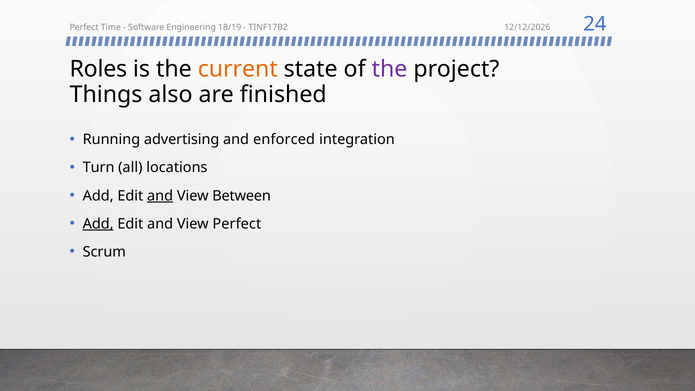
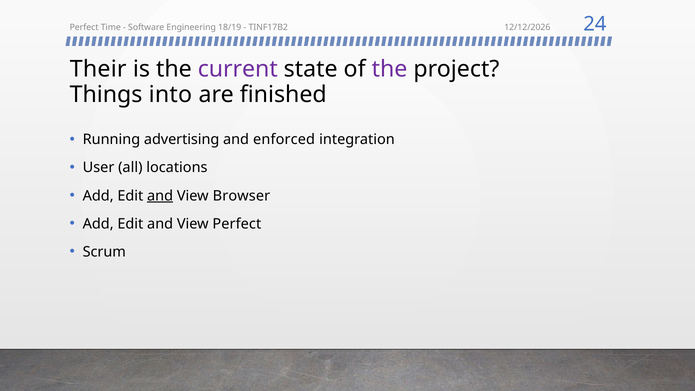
Roles: Roles -> Their
current colour: orange -> purple
also: also -> into
Turn: Turn -> User
Between: Between -> Browser
Add at (98, 224) underline: present -> none
